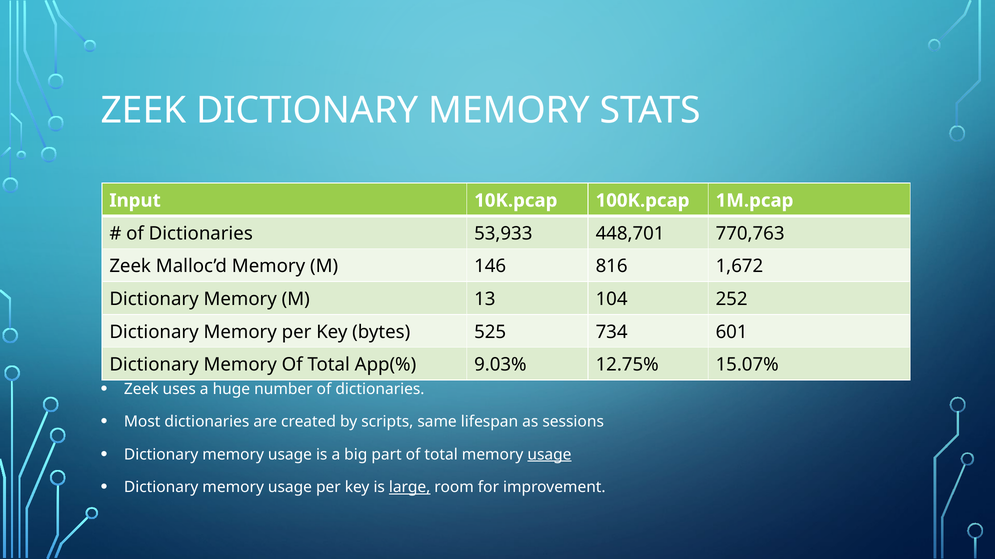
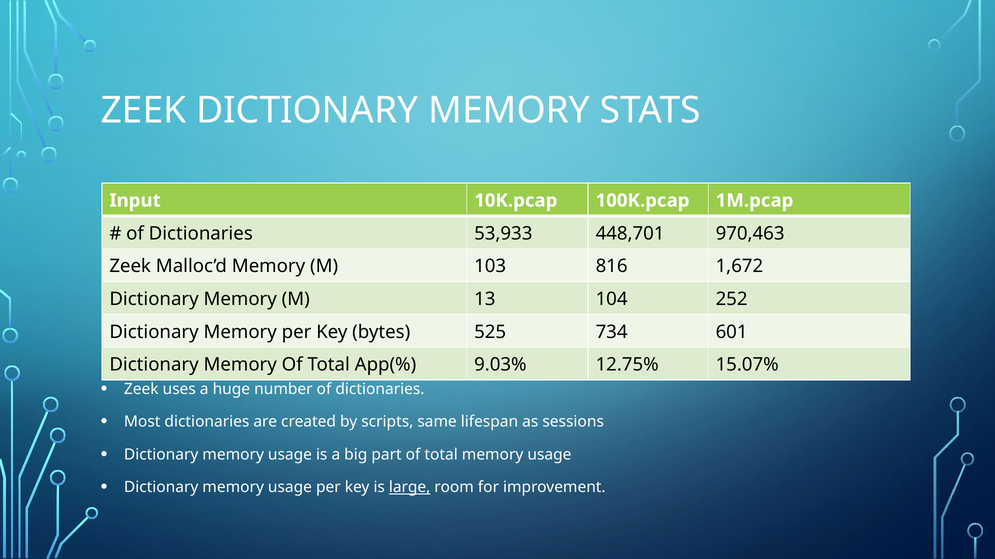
770,763: 770,763 -> 970,463
146: 146 -> 103
usage at (549, 455) underline: present -> none
